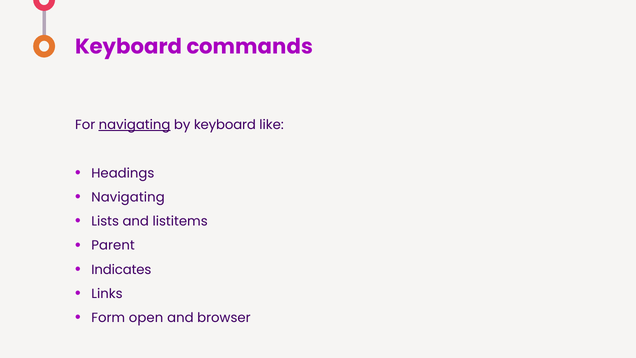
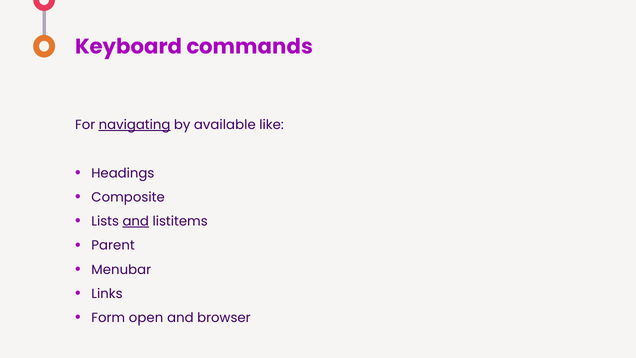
by keyboard: keyboard -> available
Navigating at (128, 197): Navigating -> Composite
and at (136, 221) underline: none -> present
Indicates: Indicates -> Menubar
